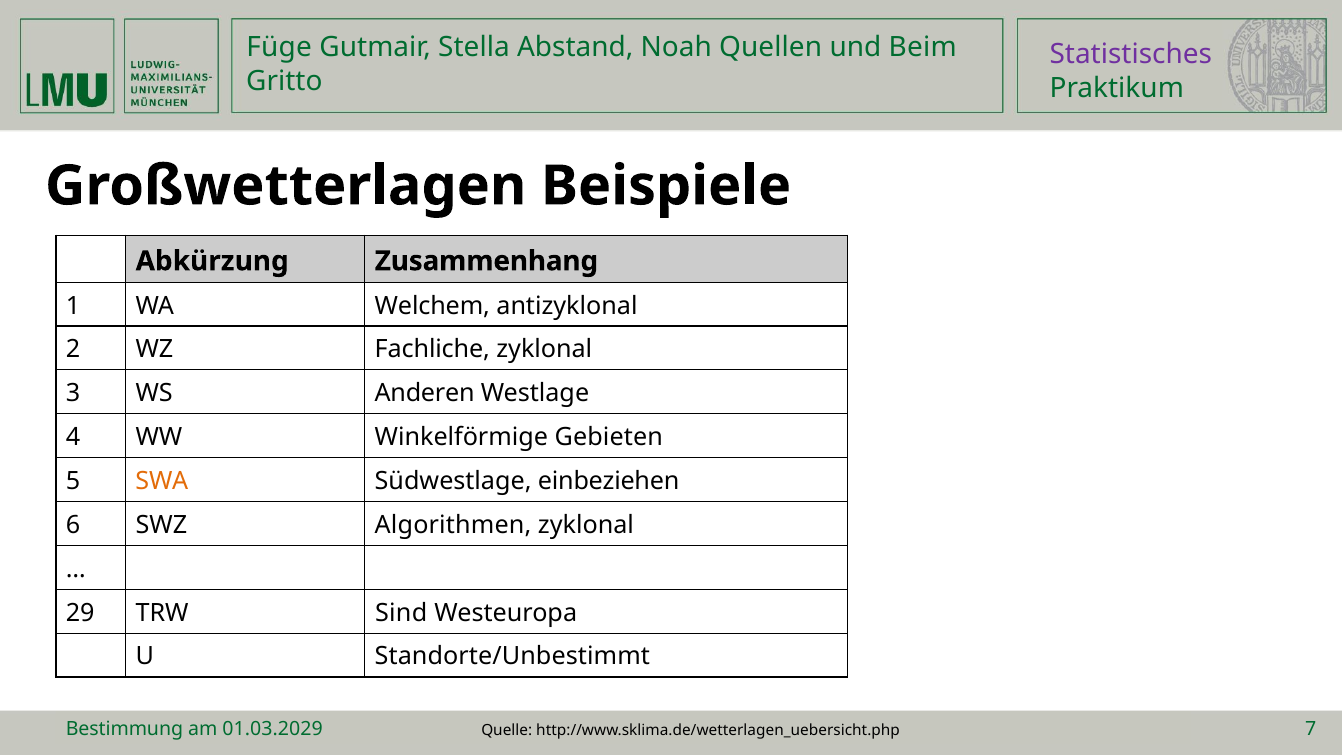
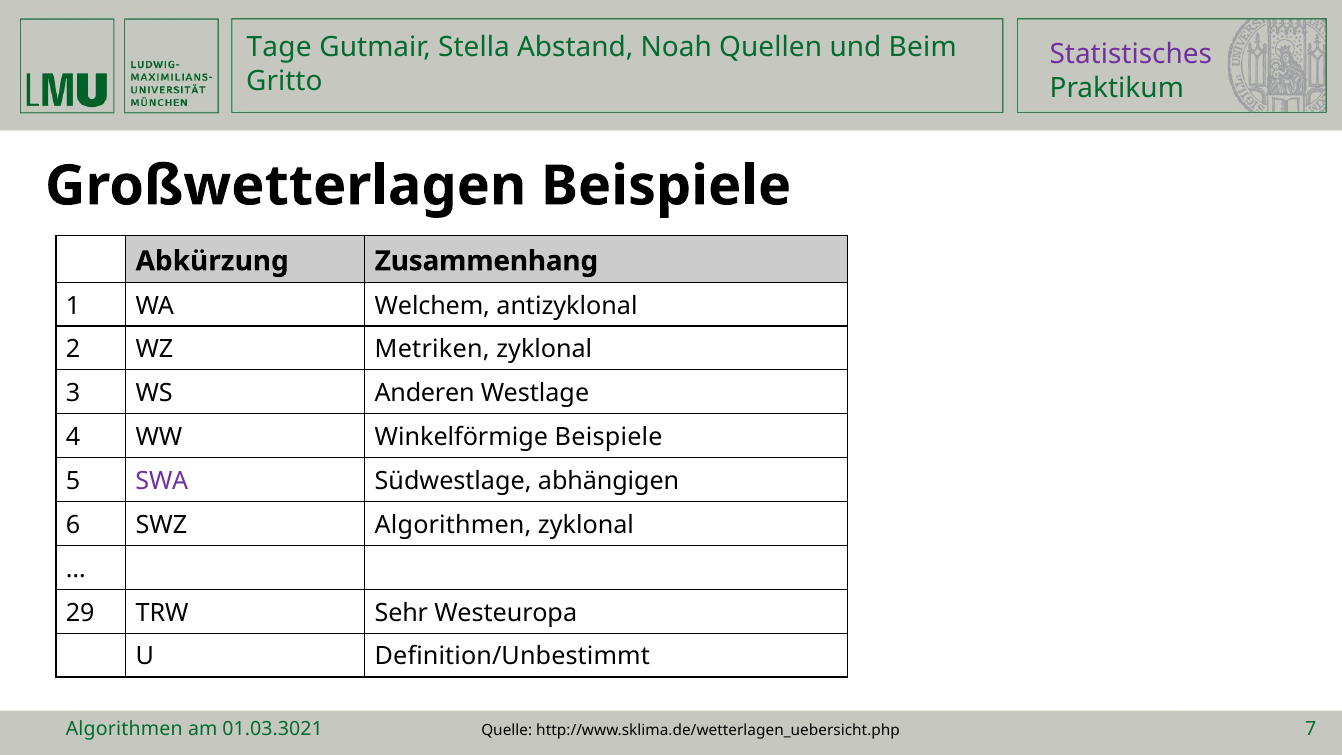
Füge: Füge -> Tage
Fachliche: Fachliche -> Metriken
Winkelförmige Gebieten: Gebieten -> Beispiele
SWA colour: orange -> purple
einbeziehen: einbeziehen -> abhängigen
Sind: Sind -> Sehr
Standorte/Unbestimmt: Standorte/Unbestimmt -> Definition/Unbestimmt
Bestimmung at (124, 729): Bestimmung -> Algorithmen
01.03.2029: 01.03.2029 -> 01.03.3021
